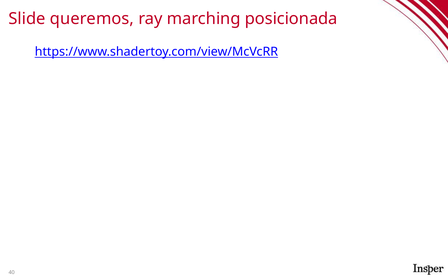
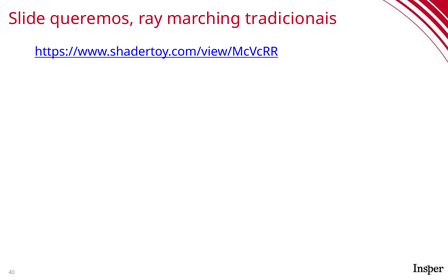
posicionada: posicionada -> tradicionais
